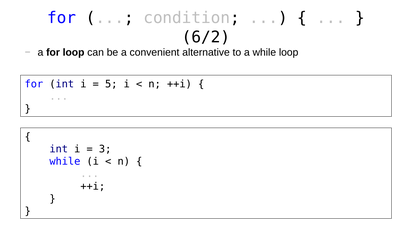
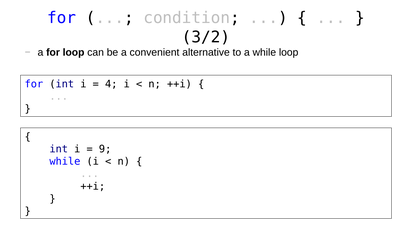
6/2: 6/2 -> 3/2
5: 5 -> 4
3: 3 -> 9
